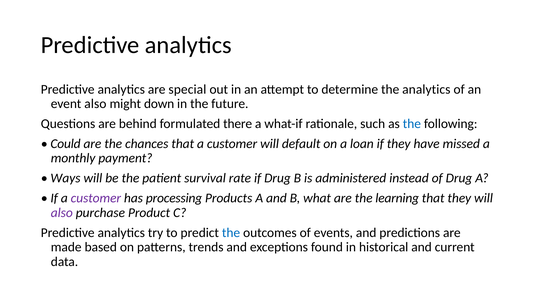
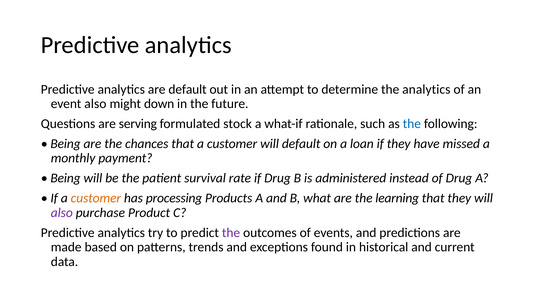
are special: special -> default
behind: behind -> serving
there: there -> stock
Could at (66, 144): Could -> Being
Ways at (65, 178): Ways -> Being
customer at (96, 198) colour: purple -> orange
the at (231, 233) colour: blue -> purple
